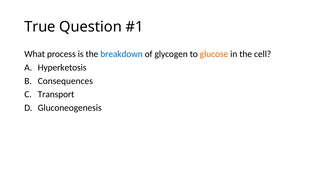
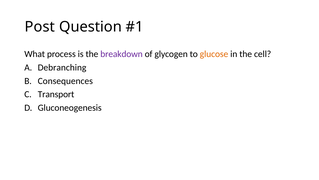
True: True -> Post
breakdown colour: blue -> purple
Hyperketosis: Hyperketosis -> Debranching
